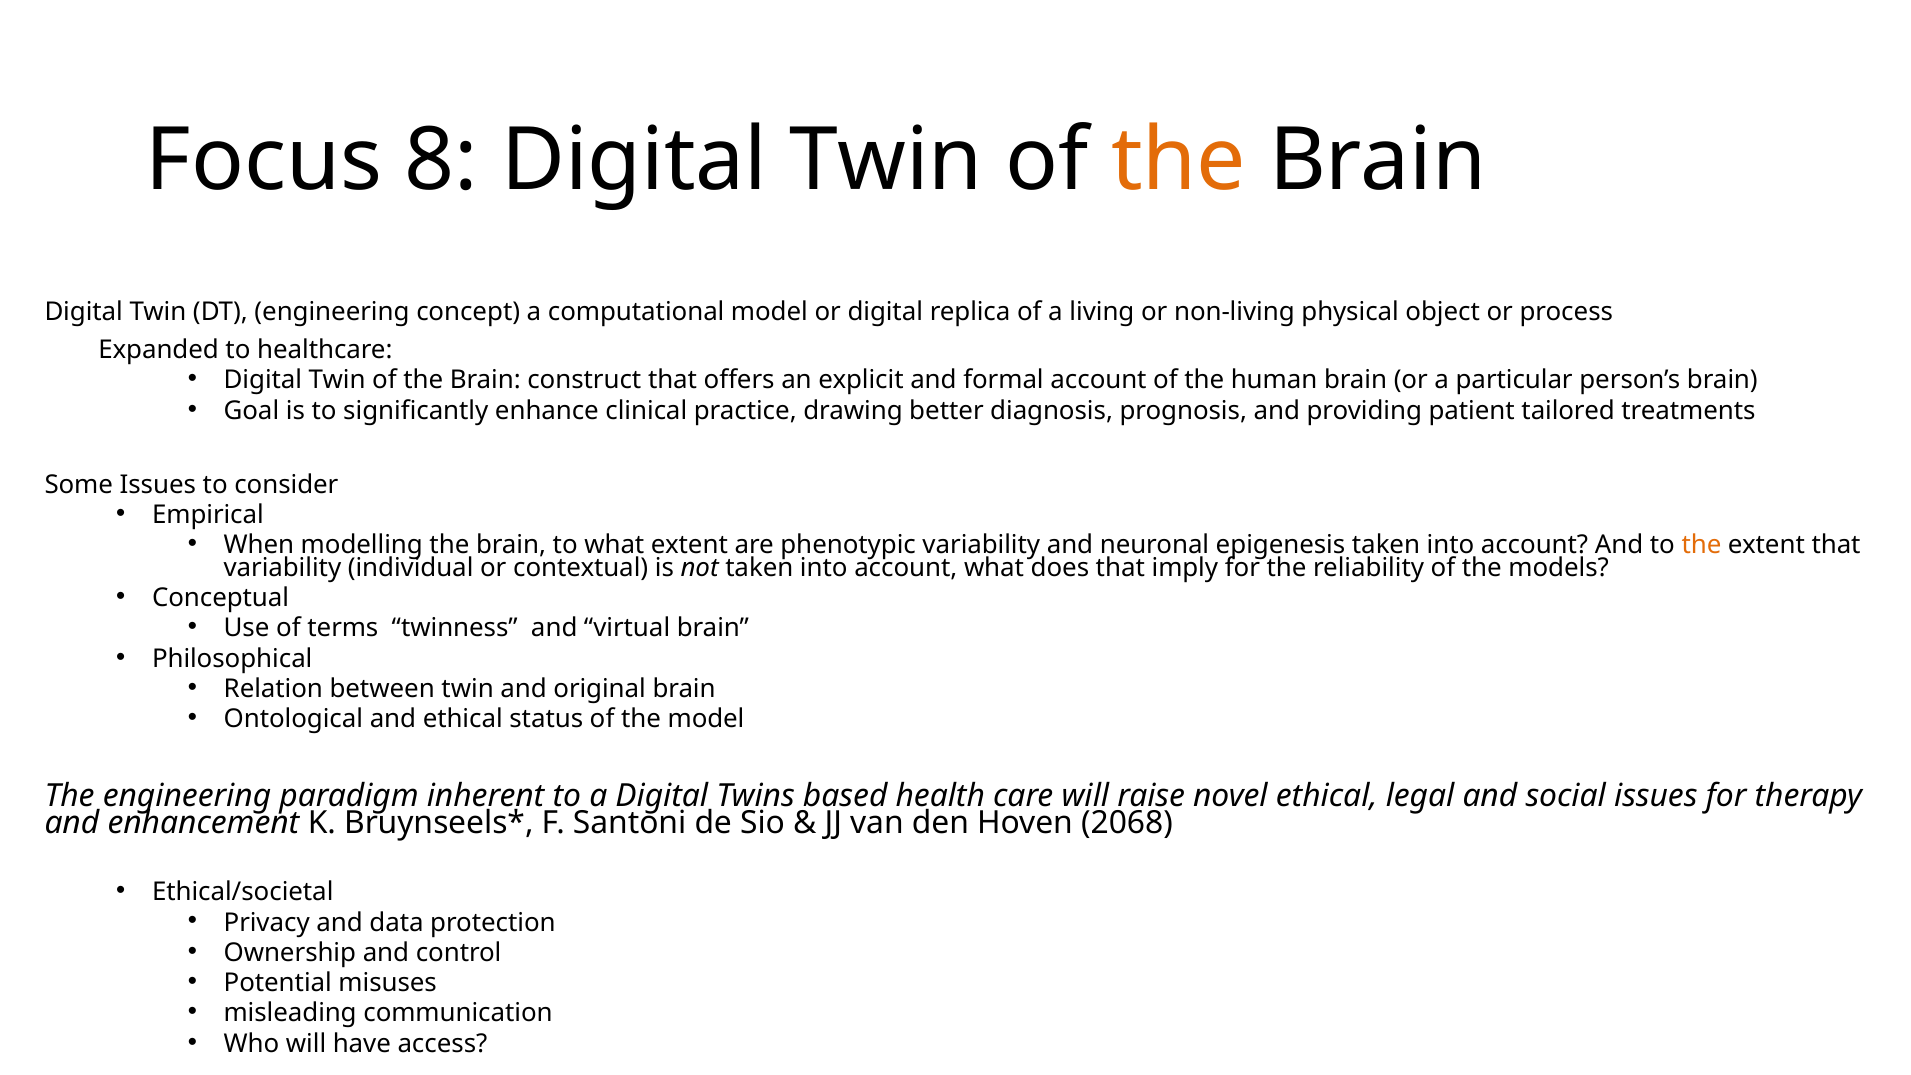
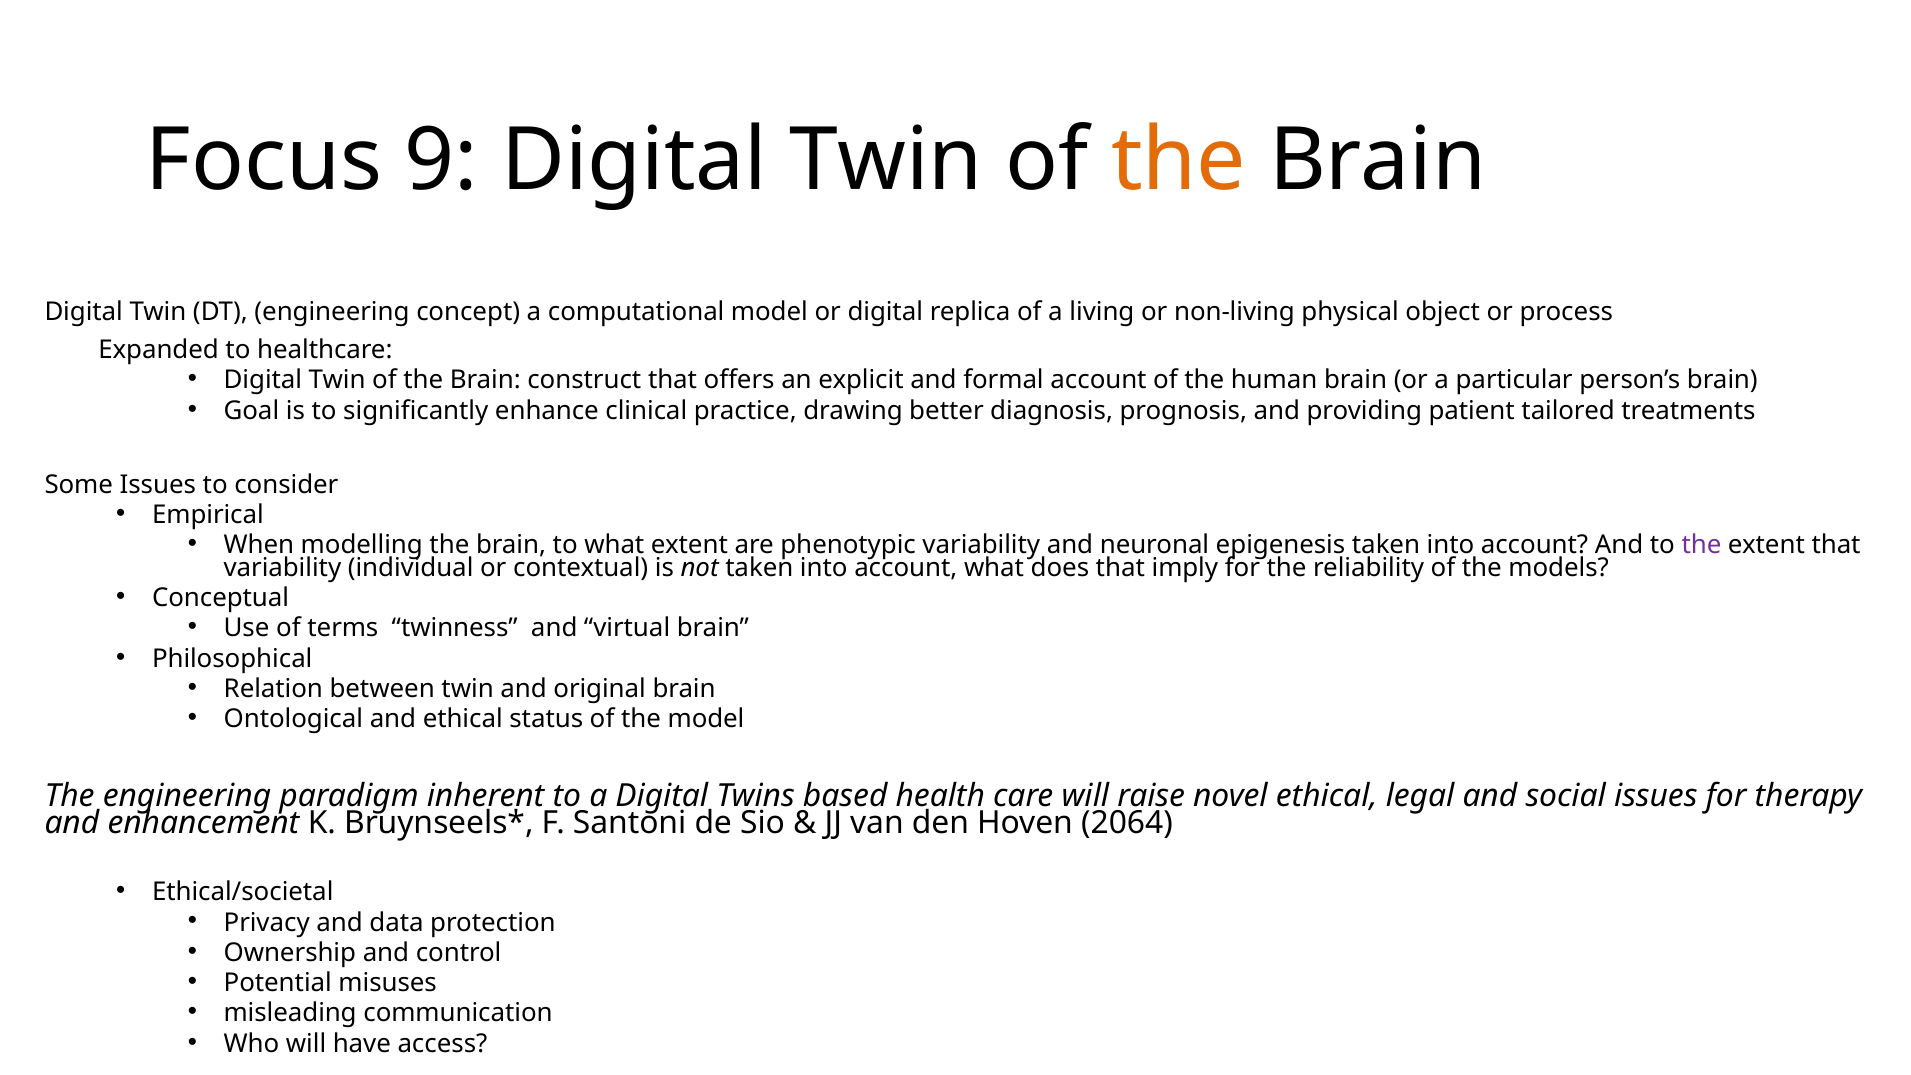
8: 8 -> 9
the at (1701, 545) colour: orange -> purple
2068: 2068 -> 2064
